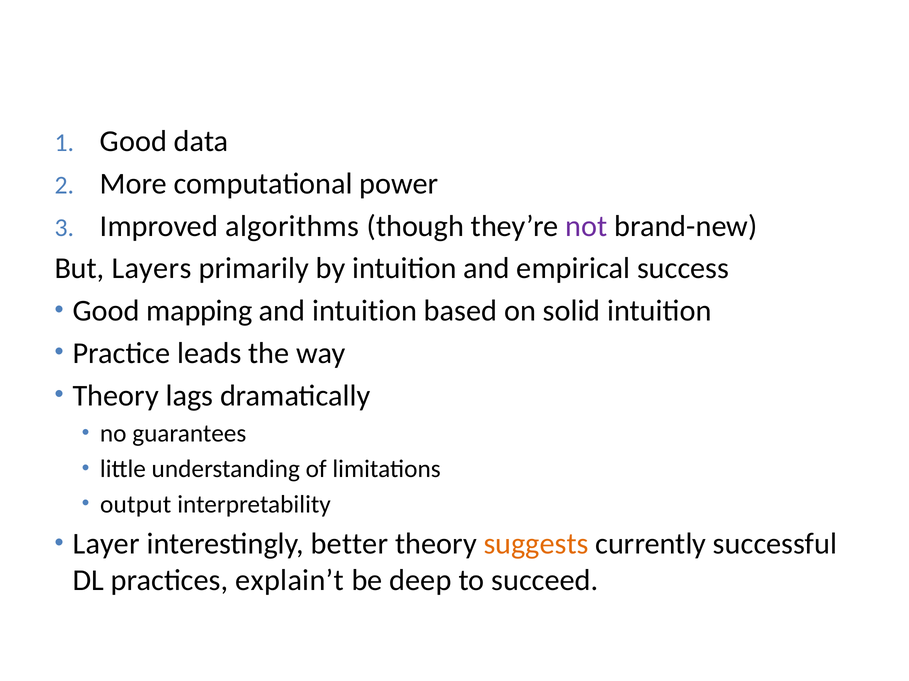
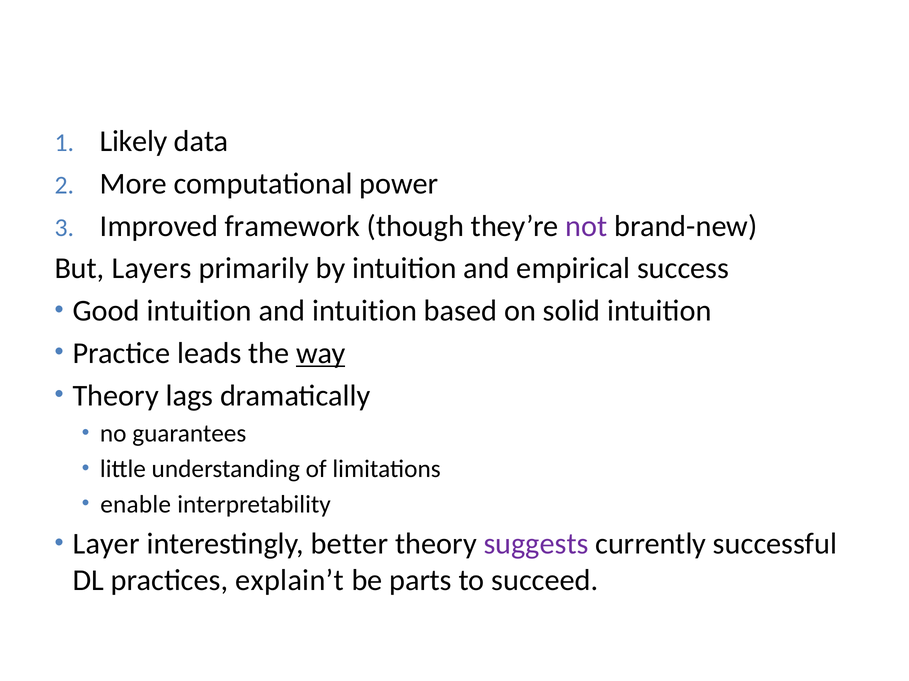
Good at (133, 142): Good -> Likely
algorithms: algorithms -> framework
Good mapping: mapping -> intuition
way underline: none -> present
output: output -> enable
suggests colour: orange -> purple
deep: deep -> parts
